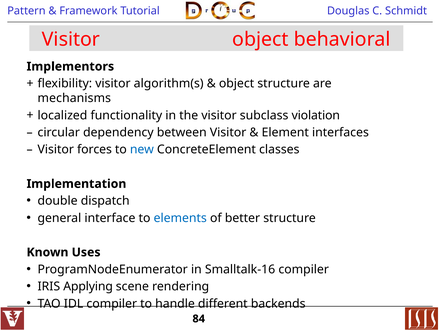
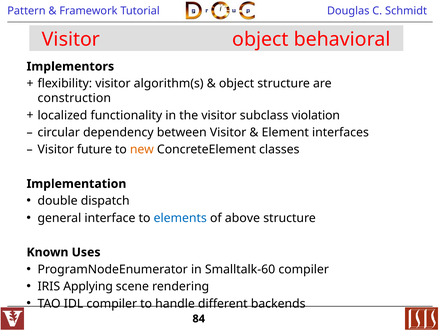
mechanisms: mechanisms -> construction
forces: forces -> future
new colour: blue -> orange
better: better -> above
Smalltalk-16: Smalltalk-16 -> Smalltalk-60
